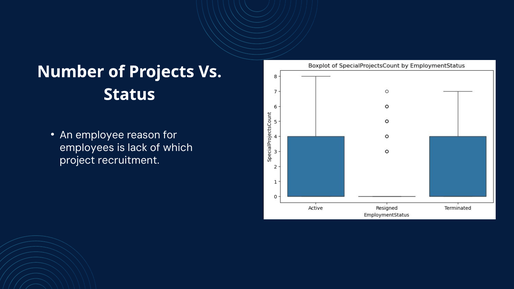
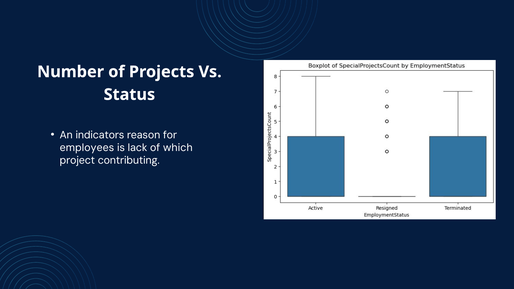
employee: employee -> indicators
recruitment: recruitment -> contributing
